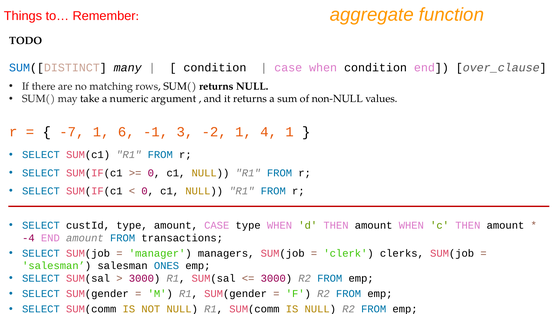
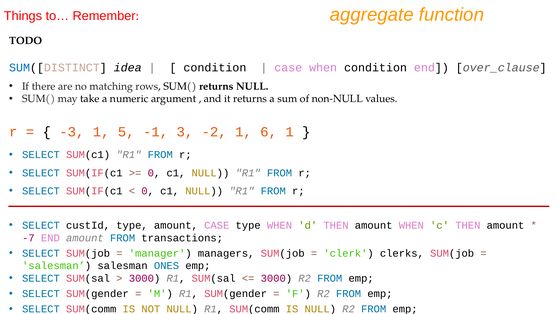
many: many -> idea
-7: -7 -> -3
6: 6 -> 5
4: 4 -> 6
-4: -4 -> -7
